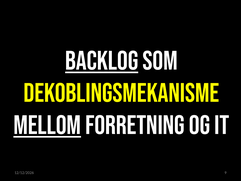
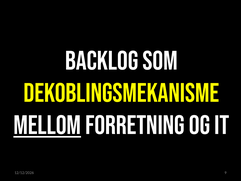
BACKLOG underline: present -> none
